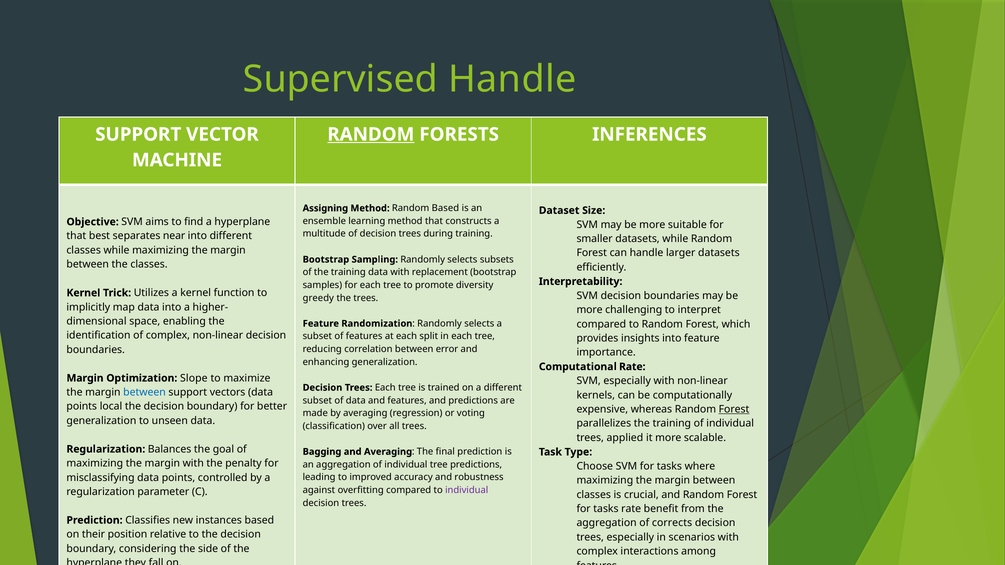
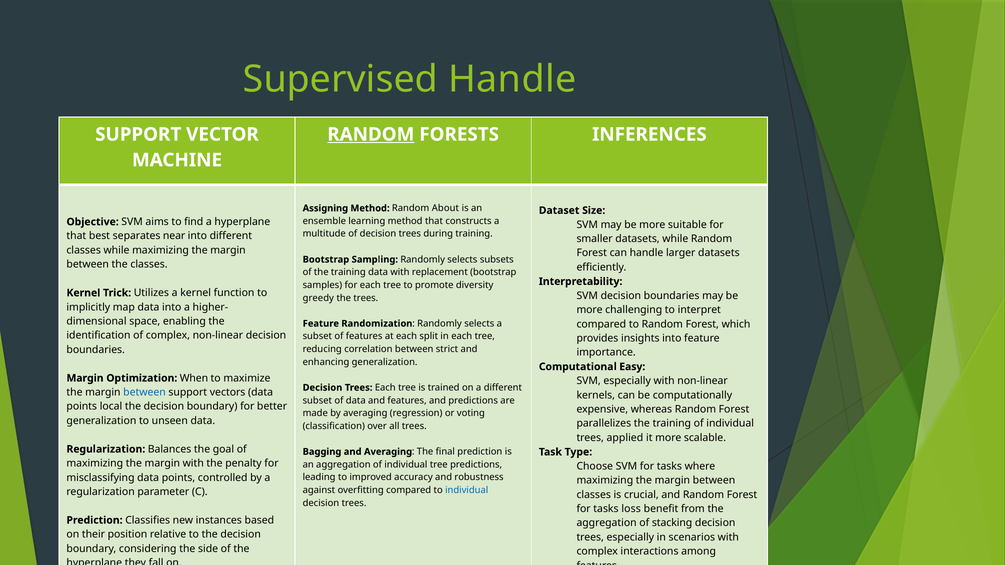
Random Based: Based -> About
error: error -> strict
Computational Rate: Rate -> Easy
Slope: Slope -> When
Forest at (734, 410) underline: present -> none
individual at (467, 490) colour: purple -> blue
tasks rate: rate -> loss
corrects: corrects -> stacking
